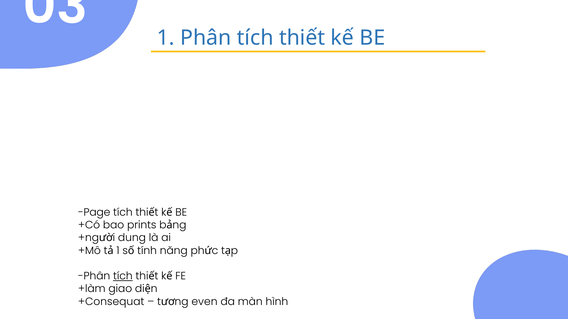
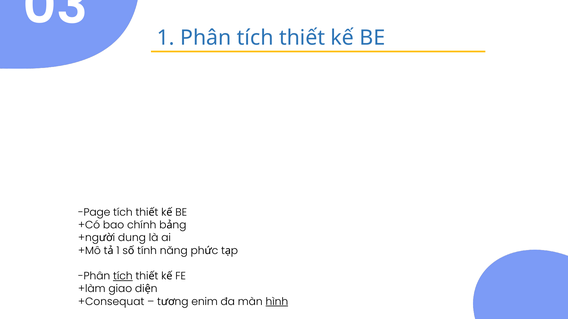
prints: prints -> chính
even: even -> enim
hình underline: none -> present
